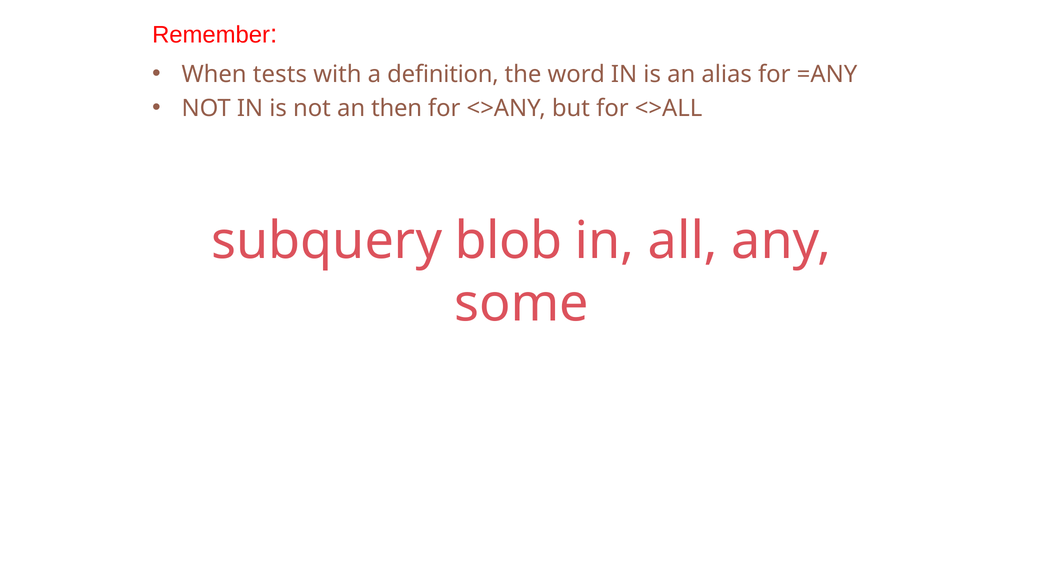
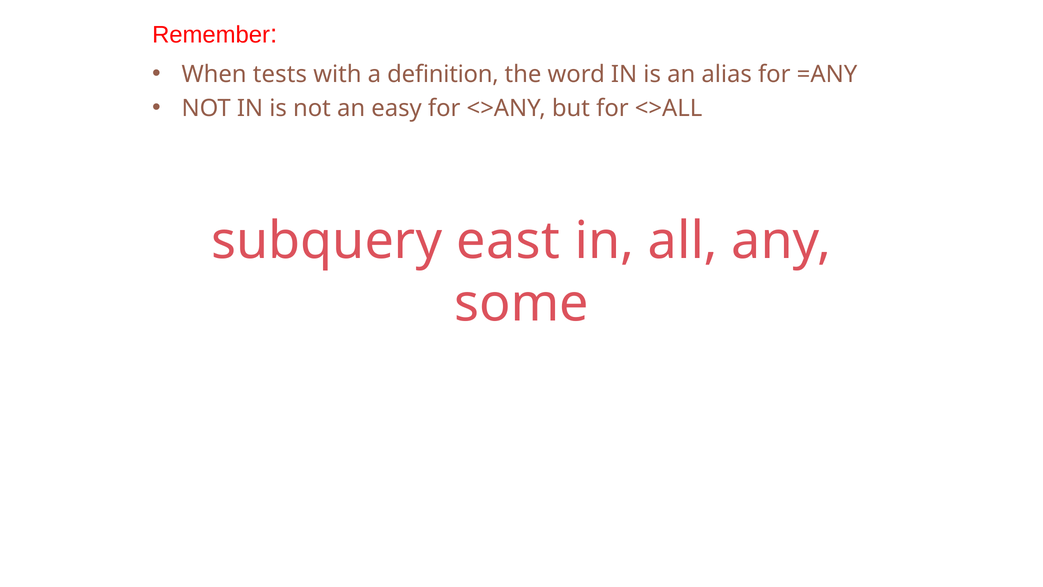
then: then -> easy
blob: blob -> east
